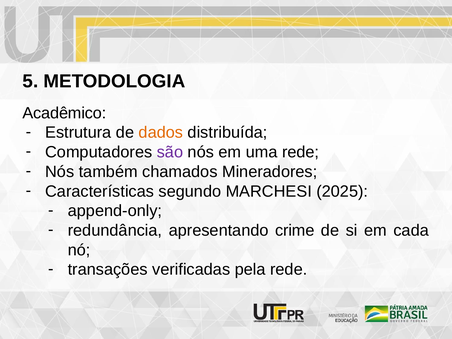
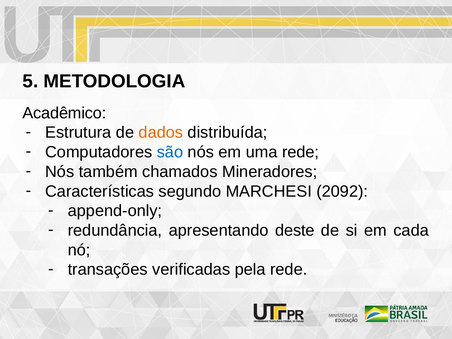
são colour: purple -> blue
2025: 2025 -> 2092
crime: crime -> deste
